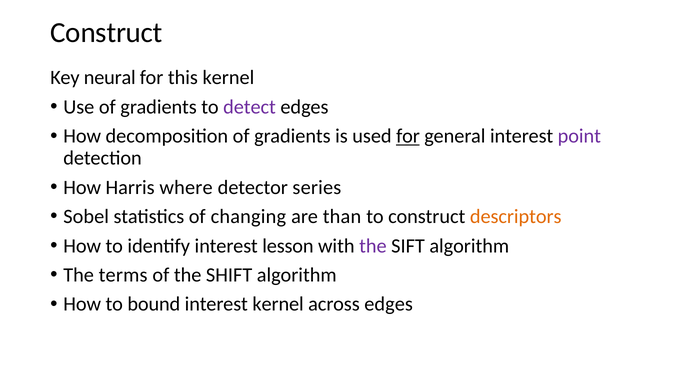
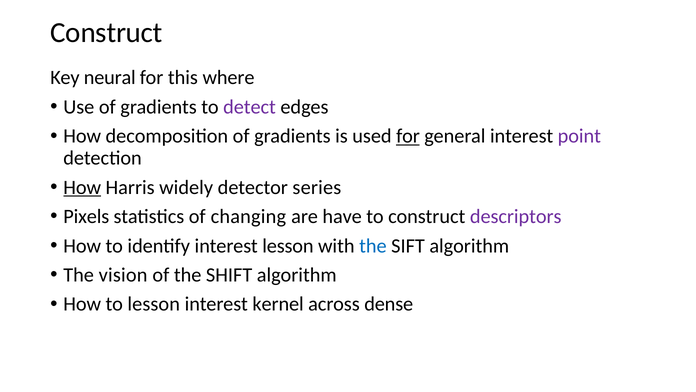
this kernel: kernel -> where
How at (82, 187) underline: none -> present
where: where -> widely
Sobel: Sobel -> Pixels
than: than -> have
descriptors colour: orange -> purple
the at (373, 245) colour: purple -> blue
terms: terms -> vision
to bound: bound -> lesson
across edges: edges -> dense
